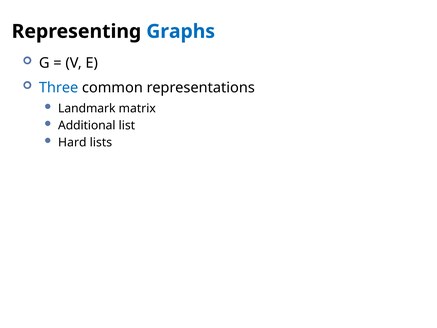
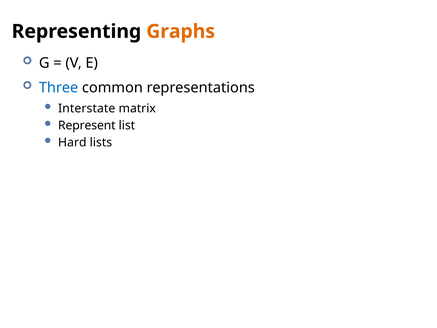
Graphs colour: blue -> orange
Landmark: Landmark -> Interstate
Additional: Additional -> Represent
